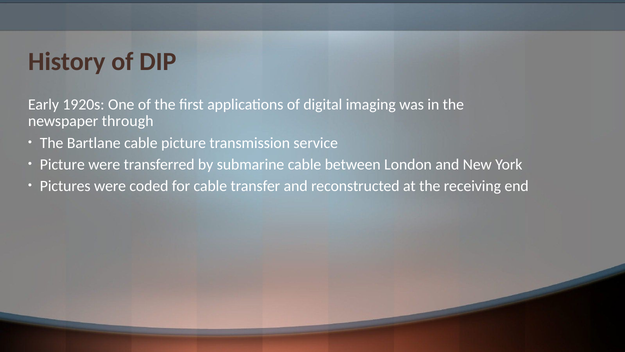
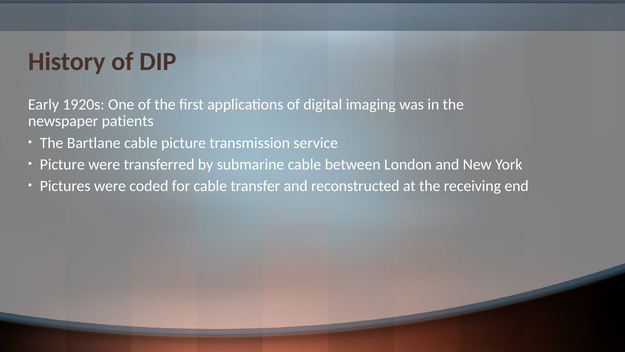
through: through -> patients
